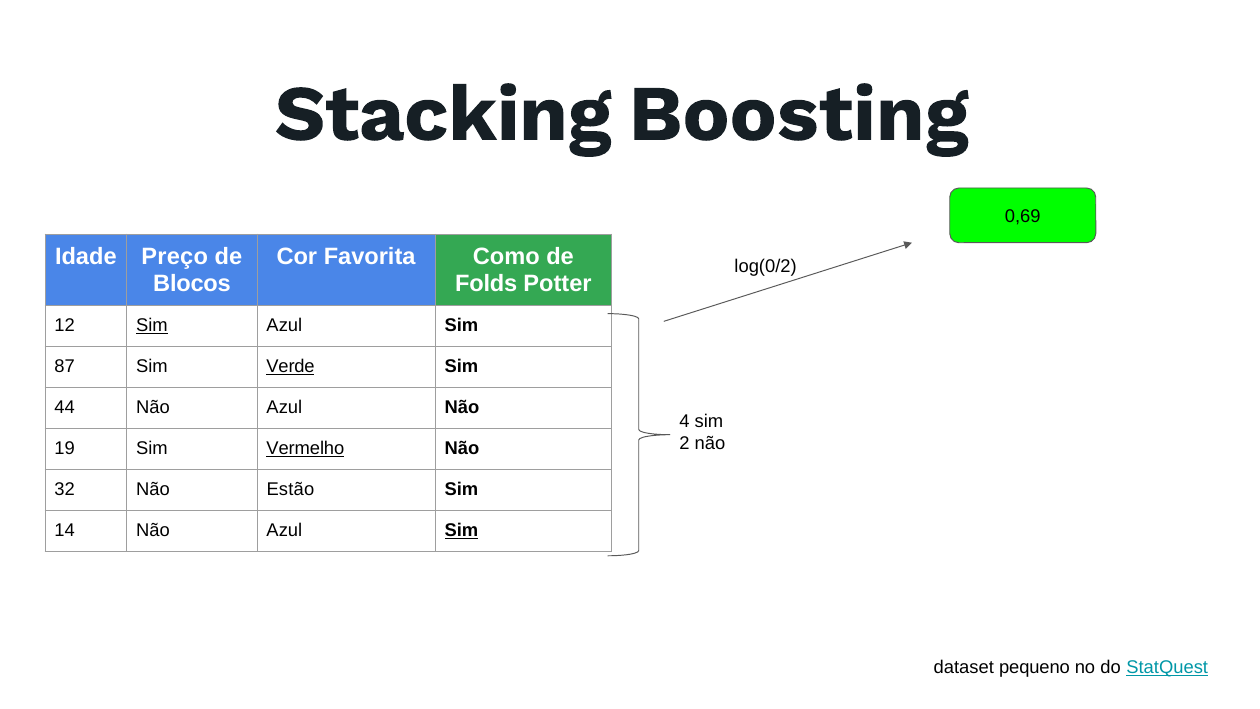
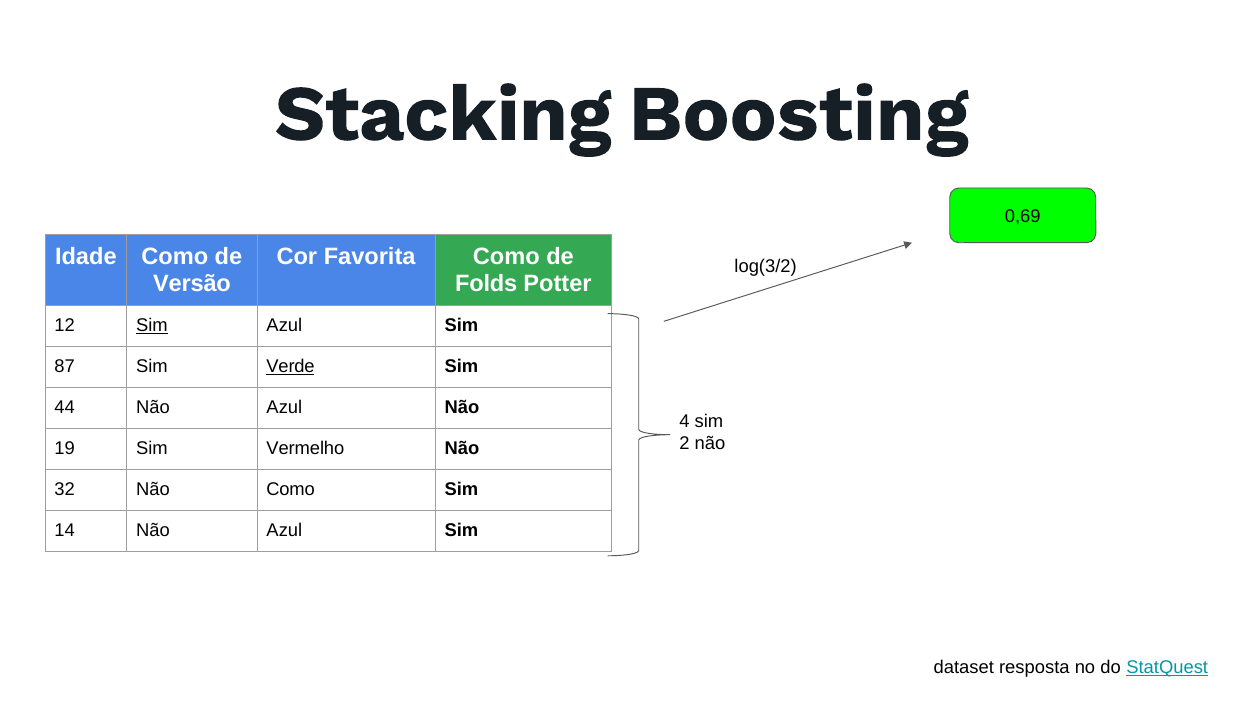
Idade Preço: Preço -> Como
log(0/2: log(0/2 -> log(3/2
Blocos: Blocos -> Versão
Vermelho underline: present -> none
Não Estão: Estão -> Como
Sim at (461, 530) underline: present -> none
pequeno: pequeno -> resposta
